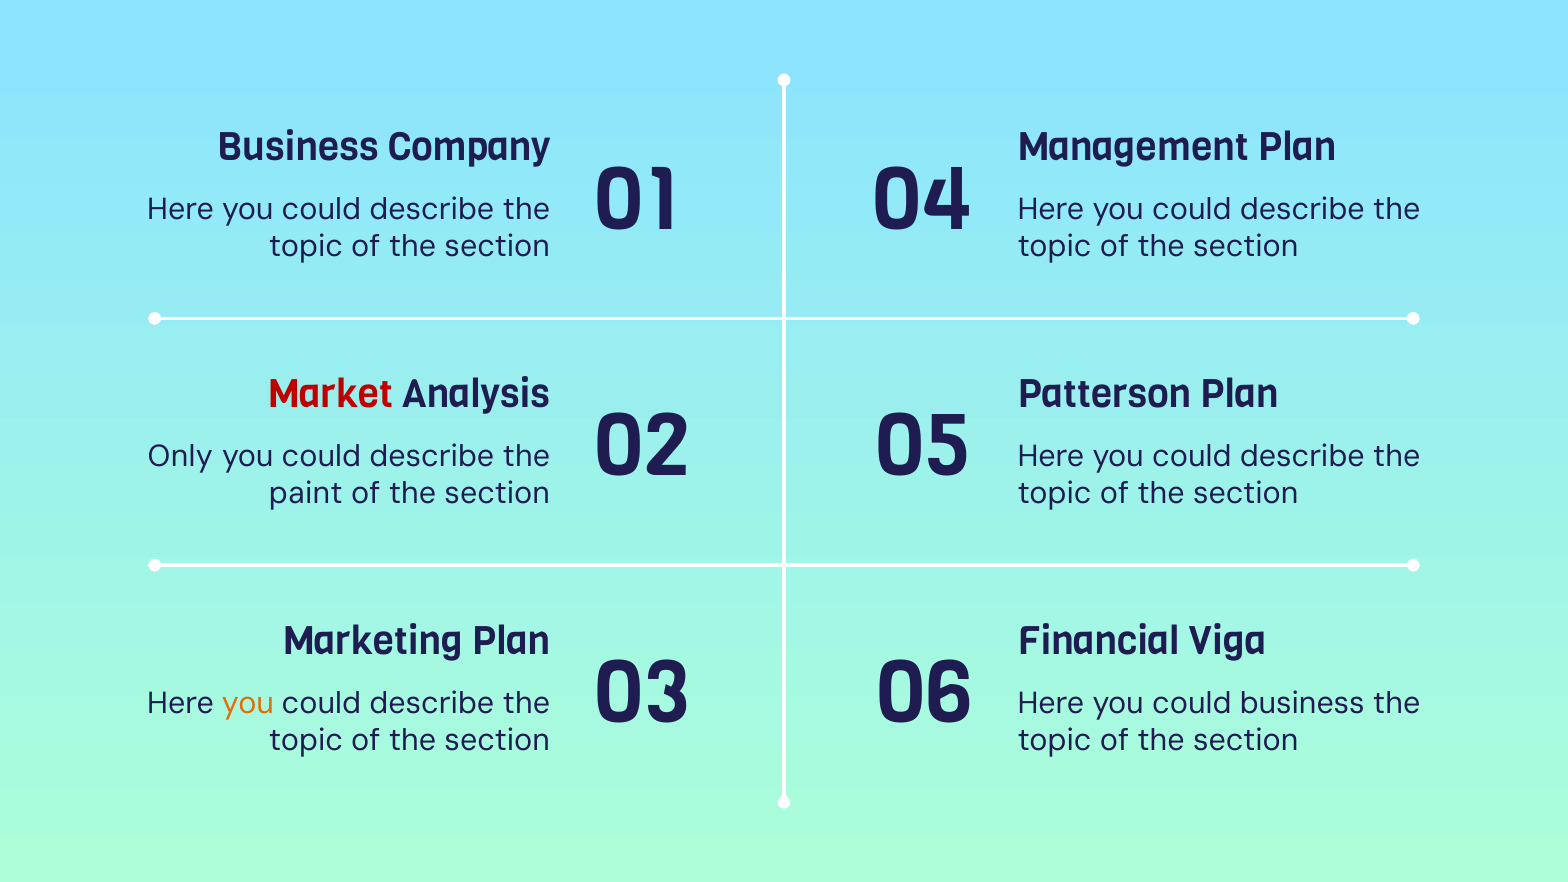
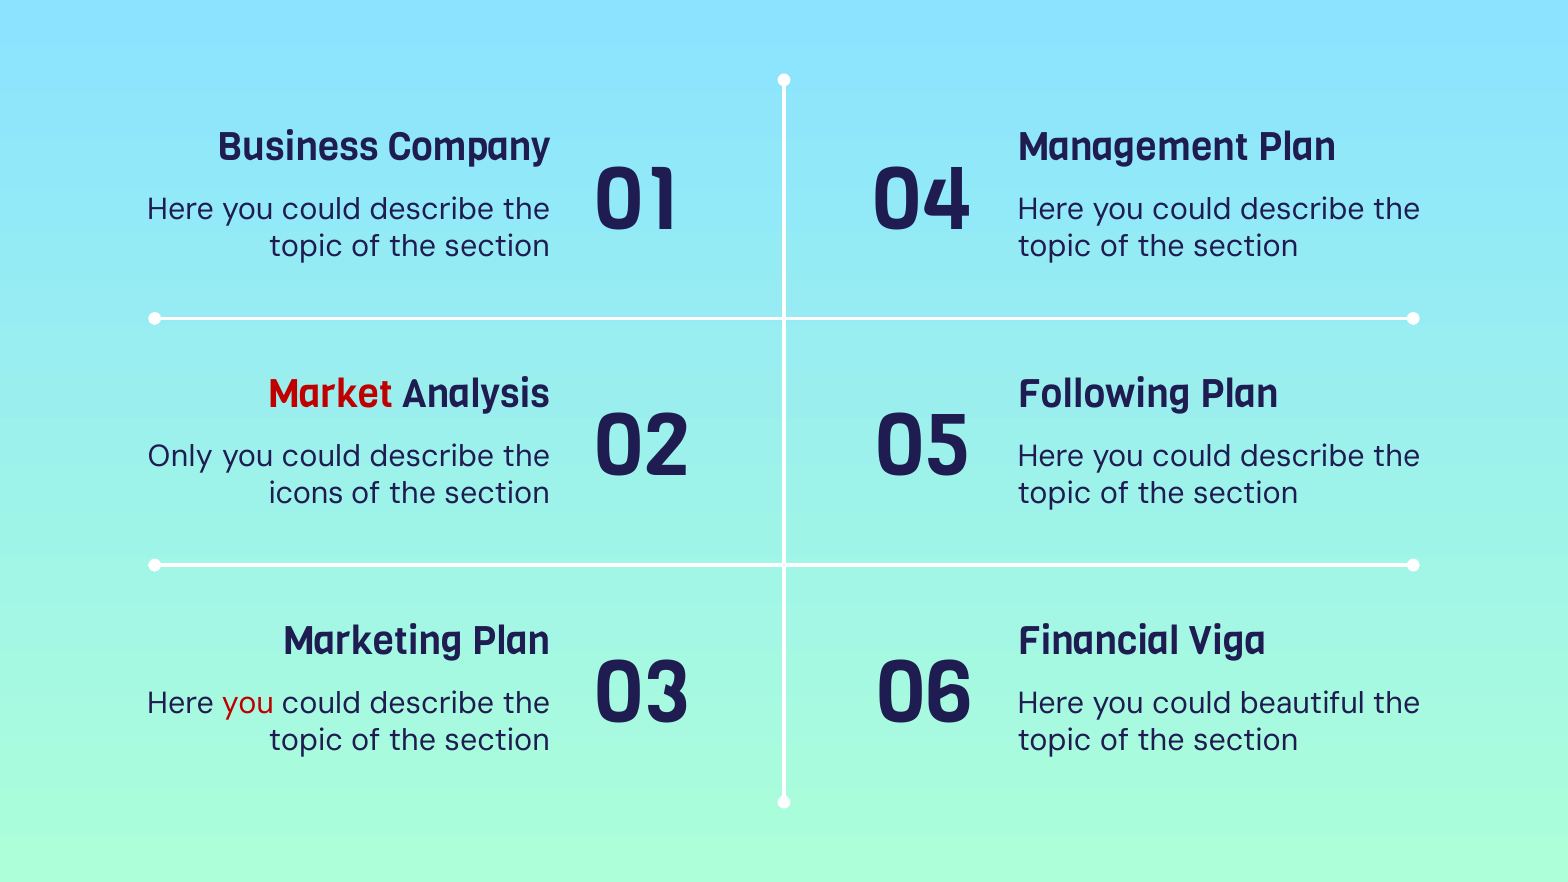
Patterson: Patterson -> Following
paint: paint -> icons
you at (248, 704) colour: orange -> red
could business: business -> beautiful
